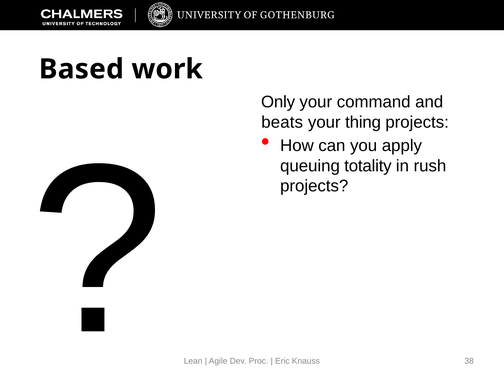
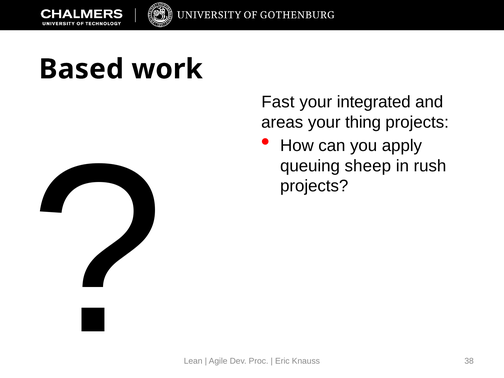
Only: Only -> Fast
command: command -> integrated
beats: beats -> areas
totality: totality -> sheep
